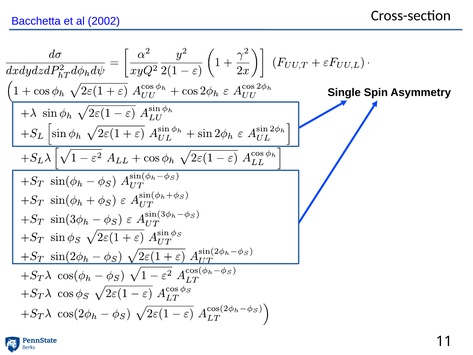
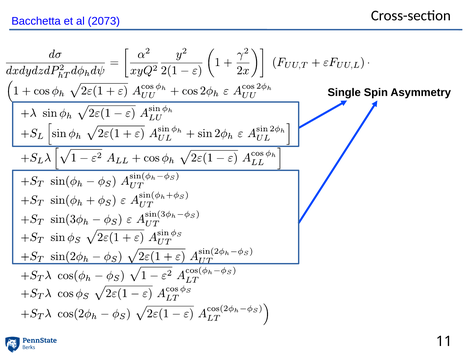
2002: 2002 -> 2073
